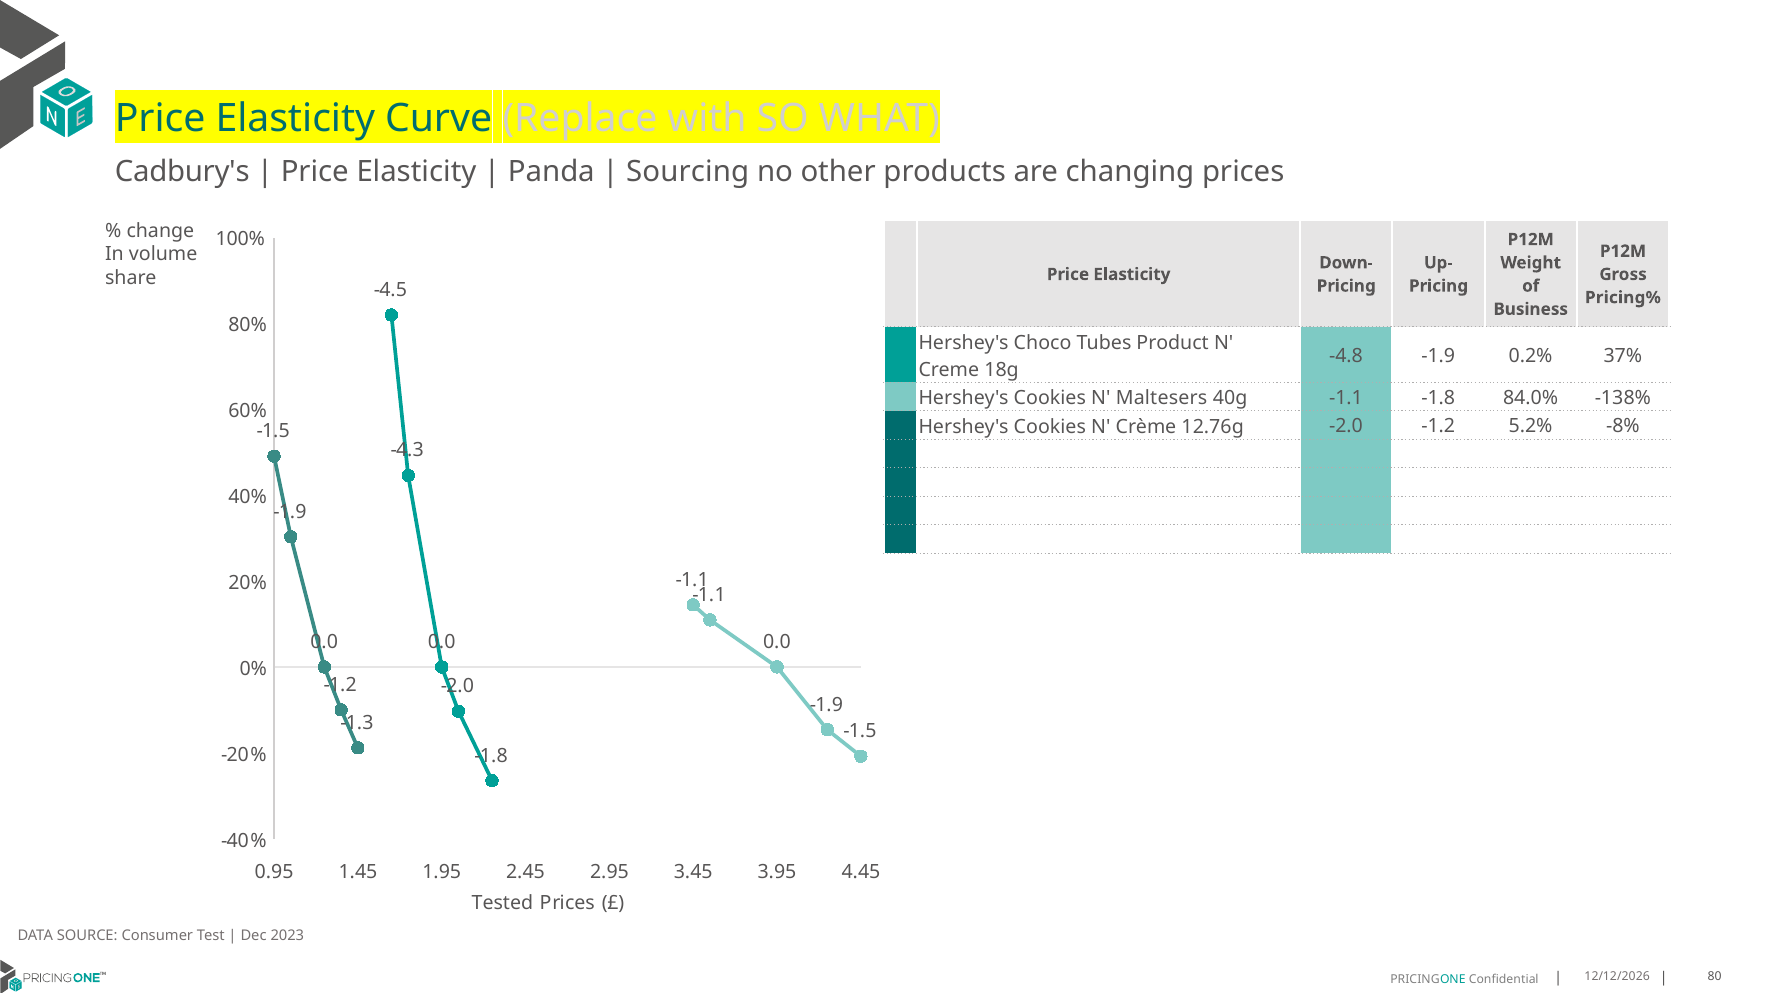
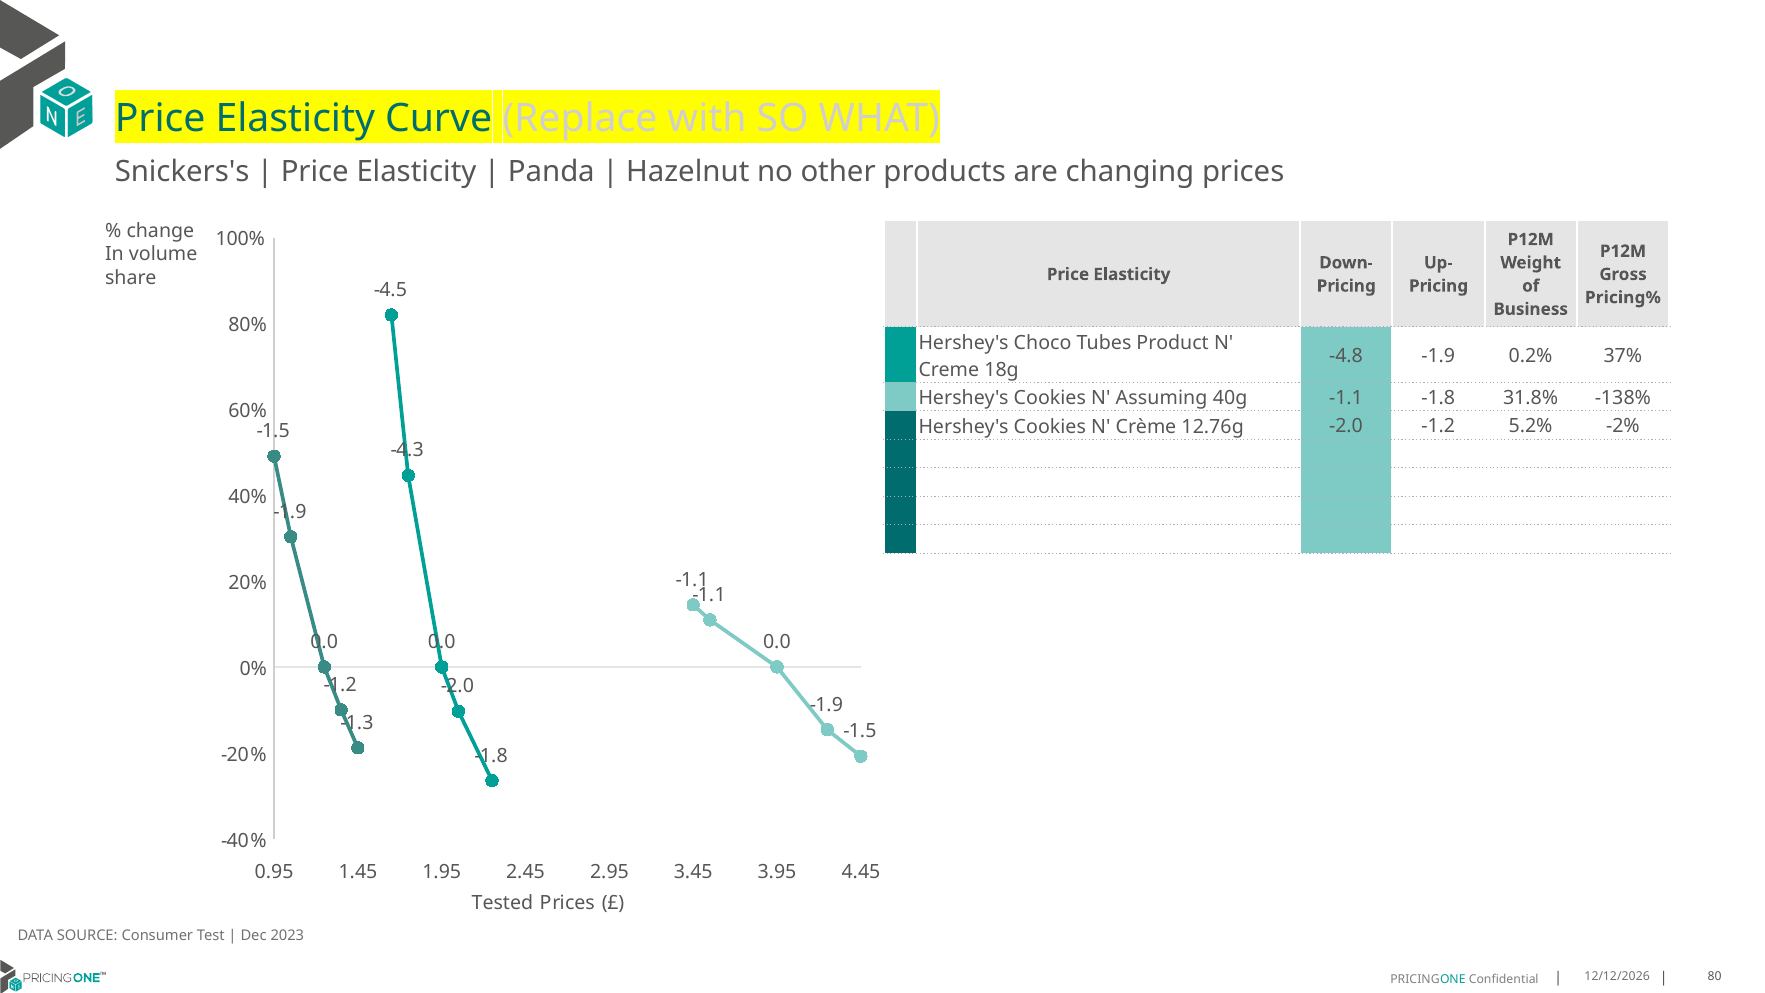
Cadbury's: Cadbury's -> Snickers's
Sourcing: Sourcing -> Hazelnut
Maltesers: Maltesers -> Assuming
84.0%: 84.0% -> 31.8%
-8%: -8% -> -2%
